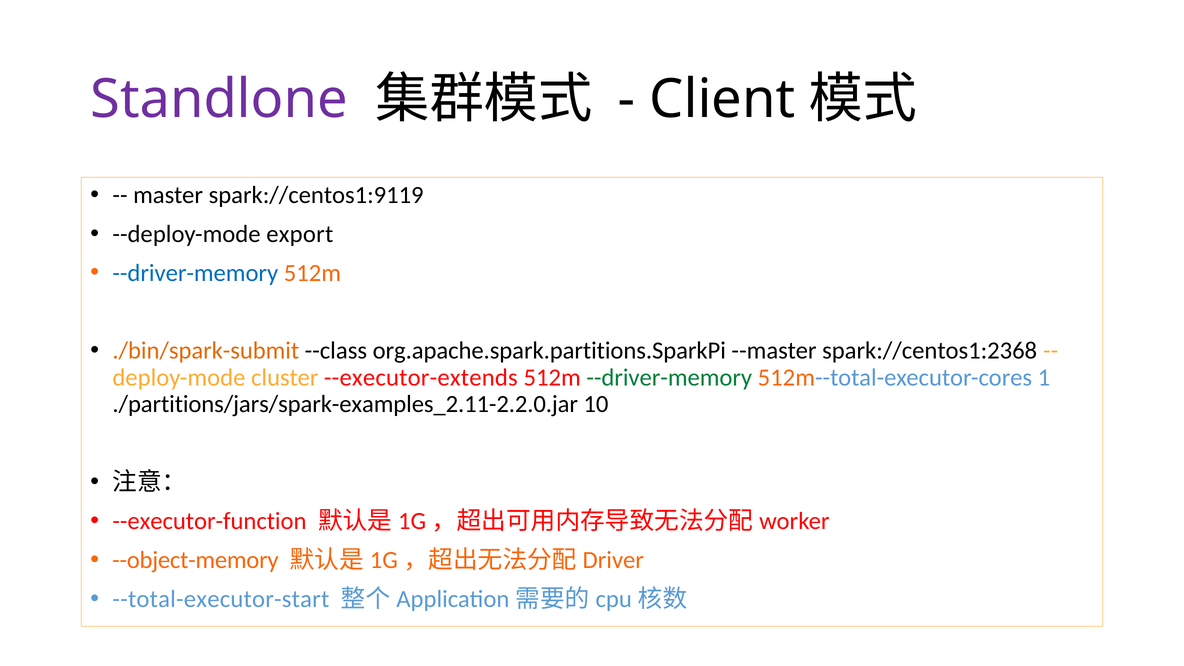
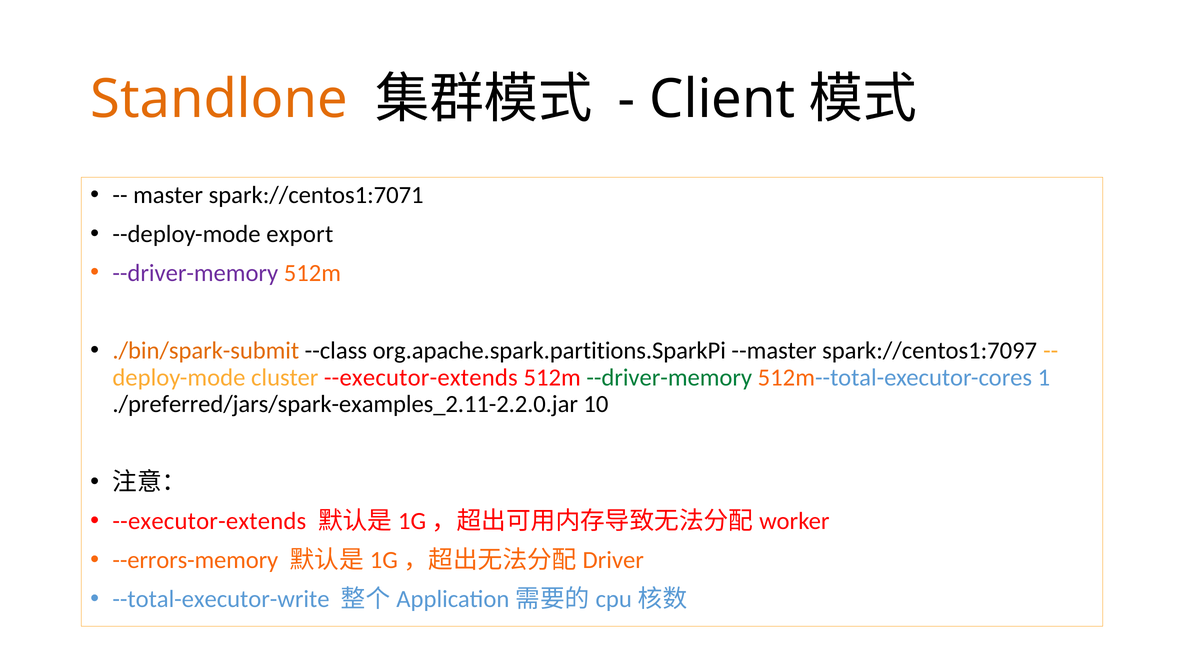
Standlone colour: purple -> orange
spark://centos1:9119: spark://centos1:9119 -> spark://centos1:7071
--driver-memory at (195, 273) colour: blue -> purple
spark://centos1:2368: spark://centos1:2368 -> spark://centos1:7097
./partitions/jars/spark-examples_2.11-2.2.0.jar: ./partitions/jars/spark-examples_2.11-2.2.0.jar -> ./preferred/jars/spark-examples_2.11-2.2.0.jar
--executor-function at (209, 521): --executor-function -> --executor-extends
--object-memory: --object-memory -> --errors-memory
--total-executor-start: --total-executor-start -> --total-executor-write
